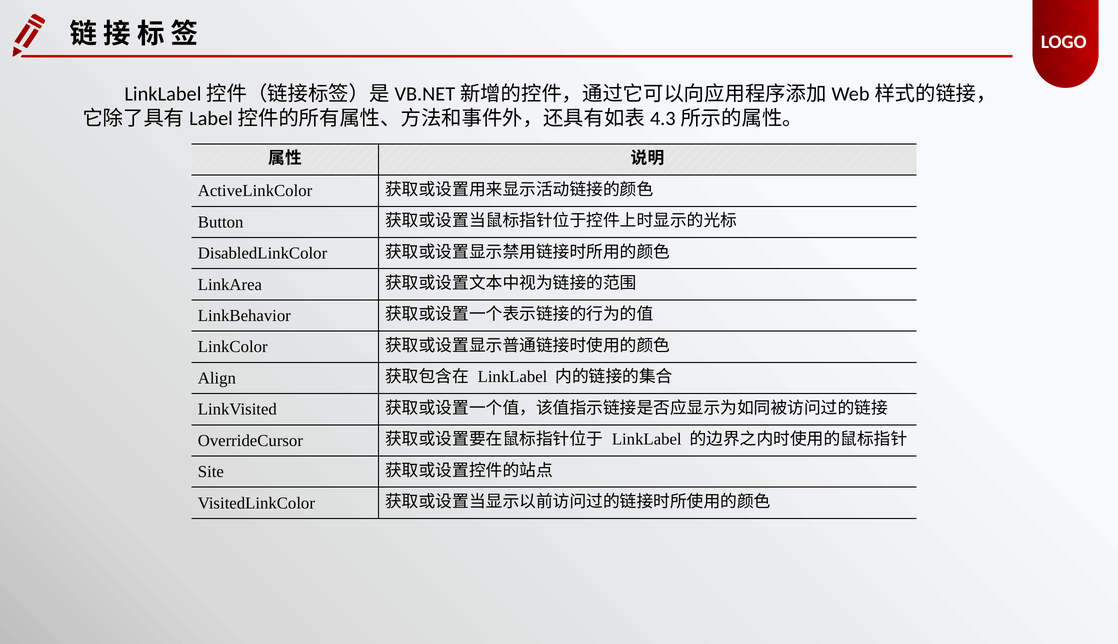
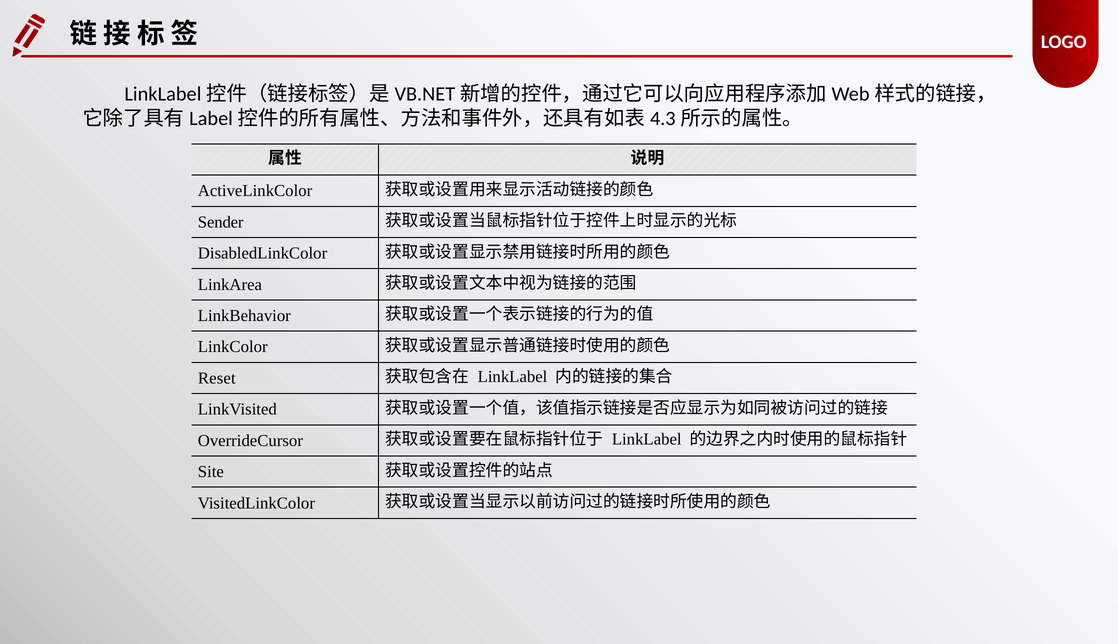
Button: Button -> Sender
Align: Align -> Reset
